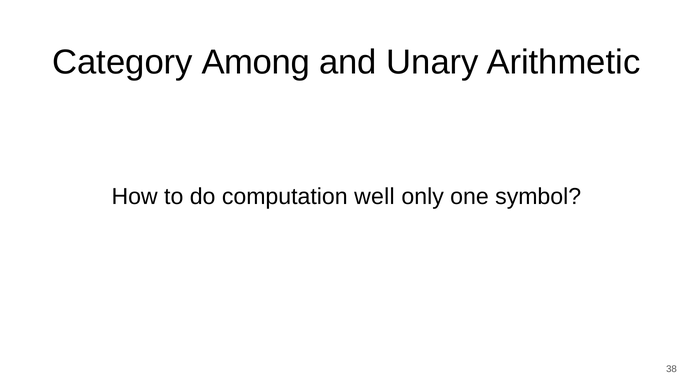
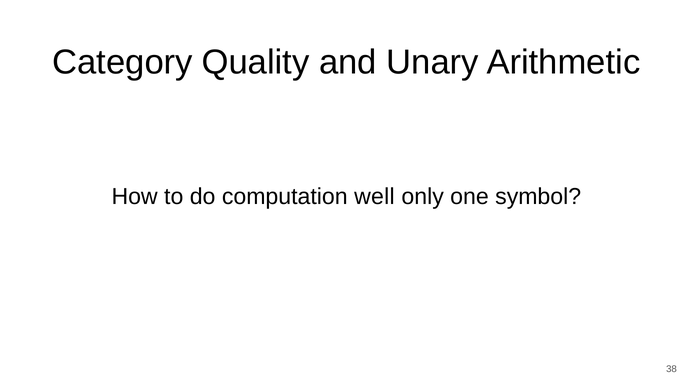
Among: Among -> Quality
